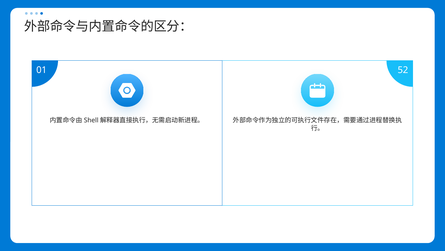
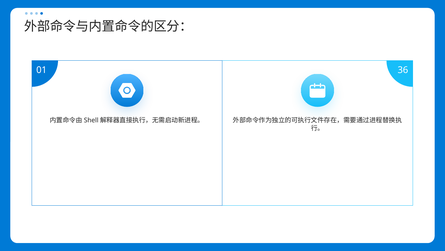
52: 52 -> 36
